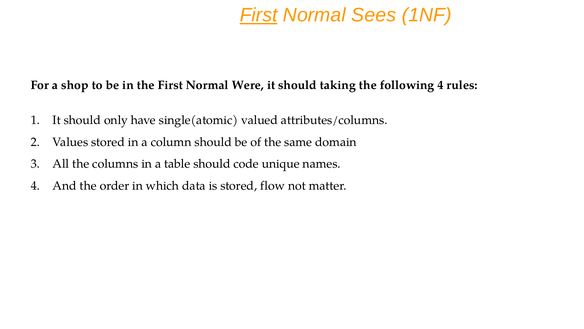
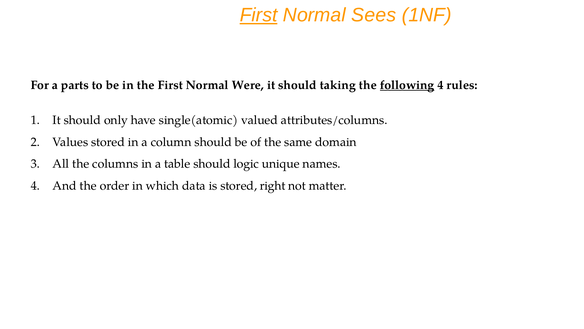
shop: shop -> parts
following underline: none -> present
code: code -> logic
flow: flow -> right
